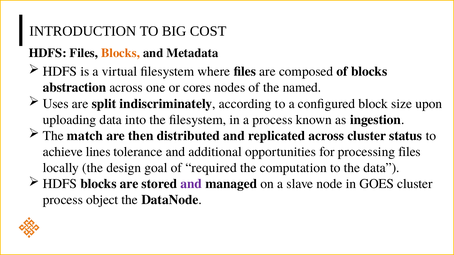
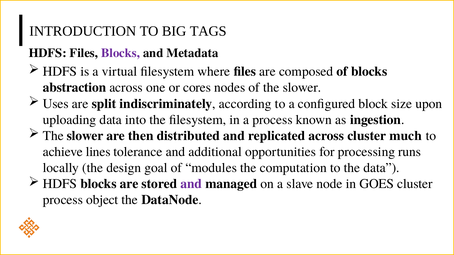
COST: COST -> TAGS
Blocks at (121, 53) colour: orange -> purple
of the named: named -> slower
match at (85, 136): match -> slower
status: status -> much
processing files: files -> runs
required: required -> modules
